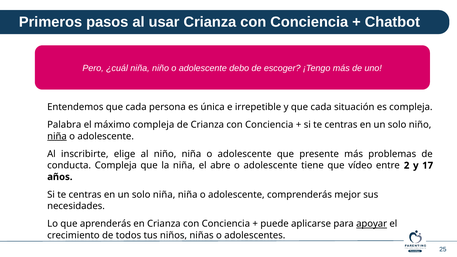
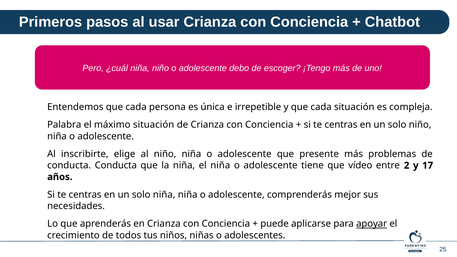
máximo compleja: compleja -> situación
niña at (57, 136) underline: present -> none
conducta Compleja: Compleja -> Conducta
el abre: abre -> niña
